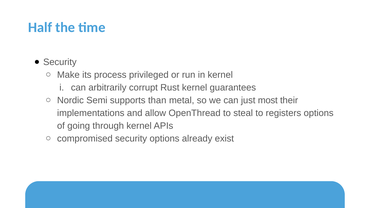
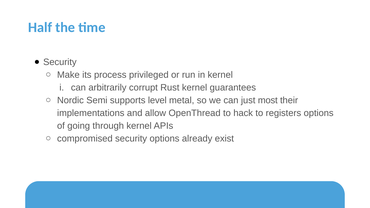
than: than -> level
steal: steal -> hack
